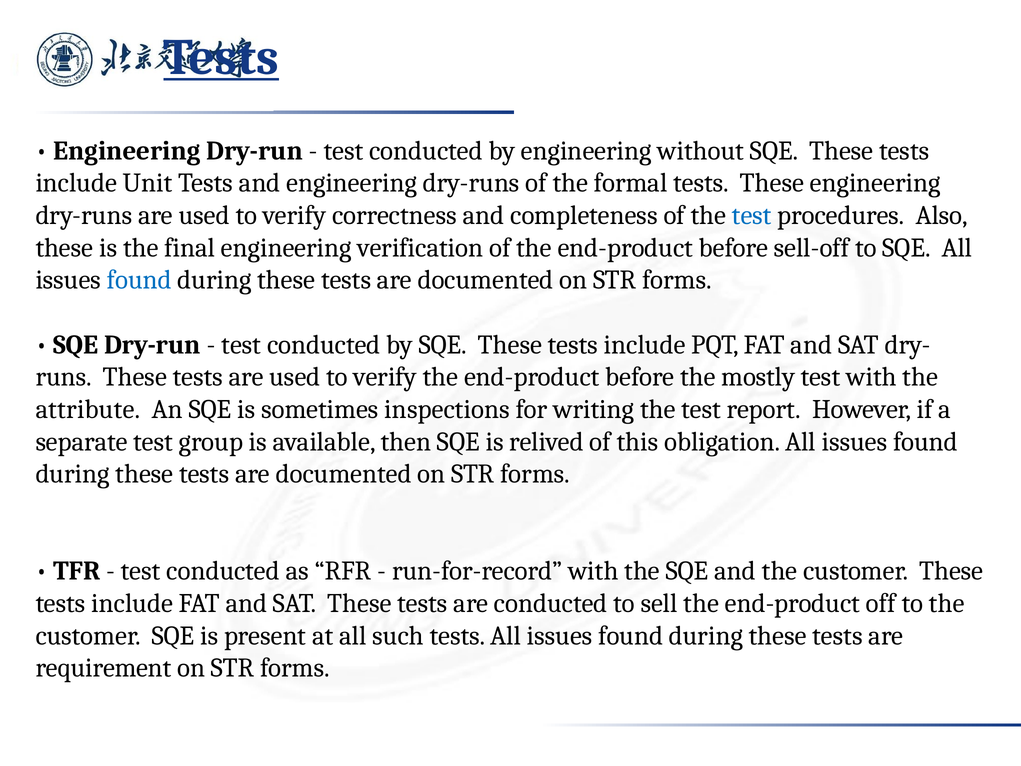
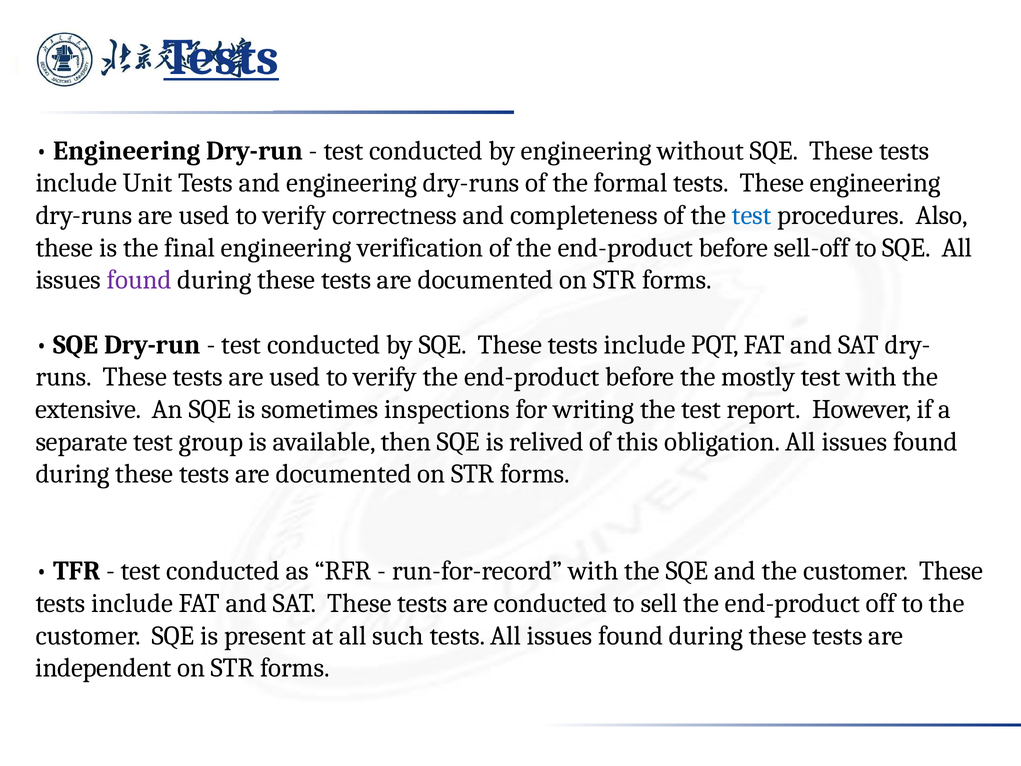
found at (139, 280) colour: blue -> purple
attribute: attribute -> extensive
requirement: requirement -> independent
